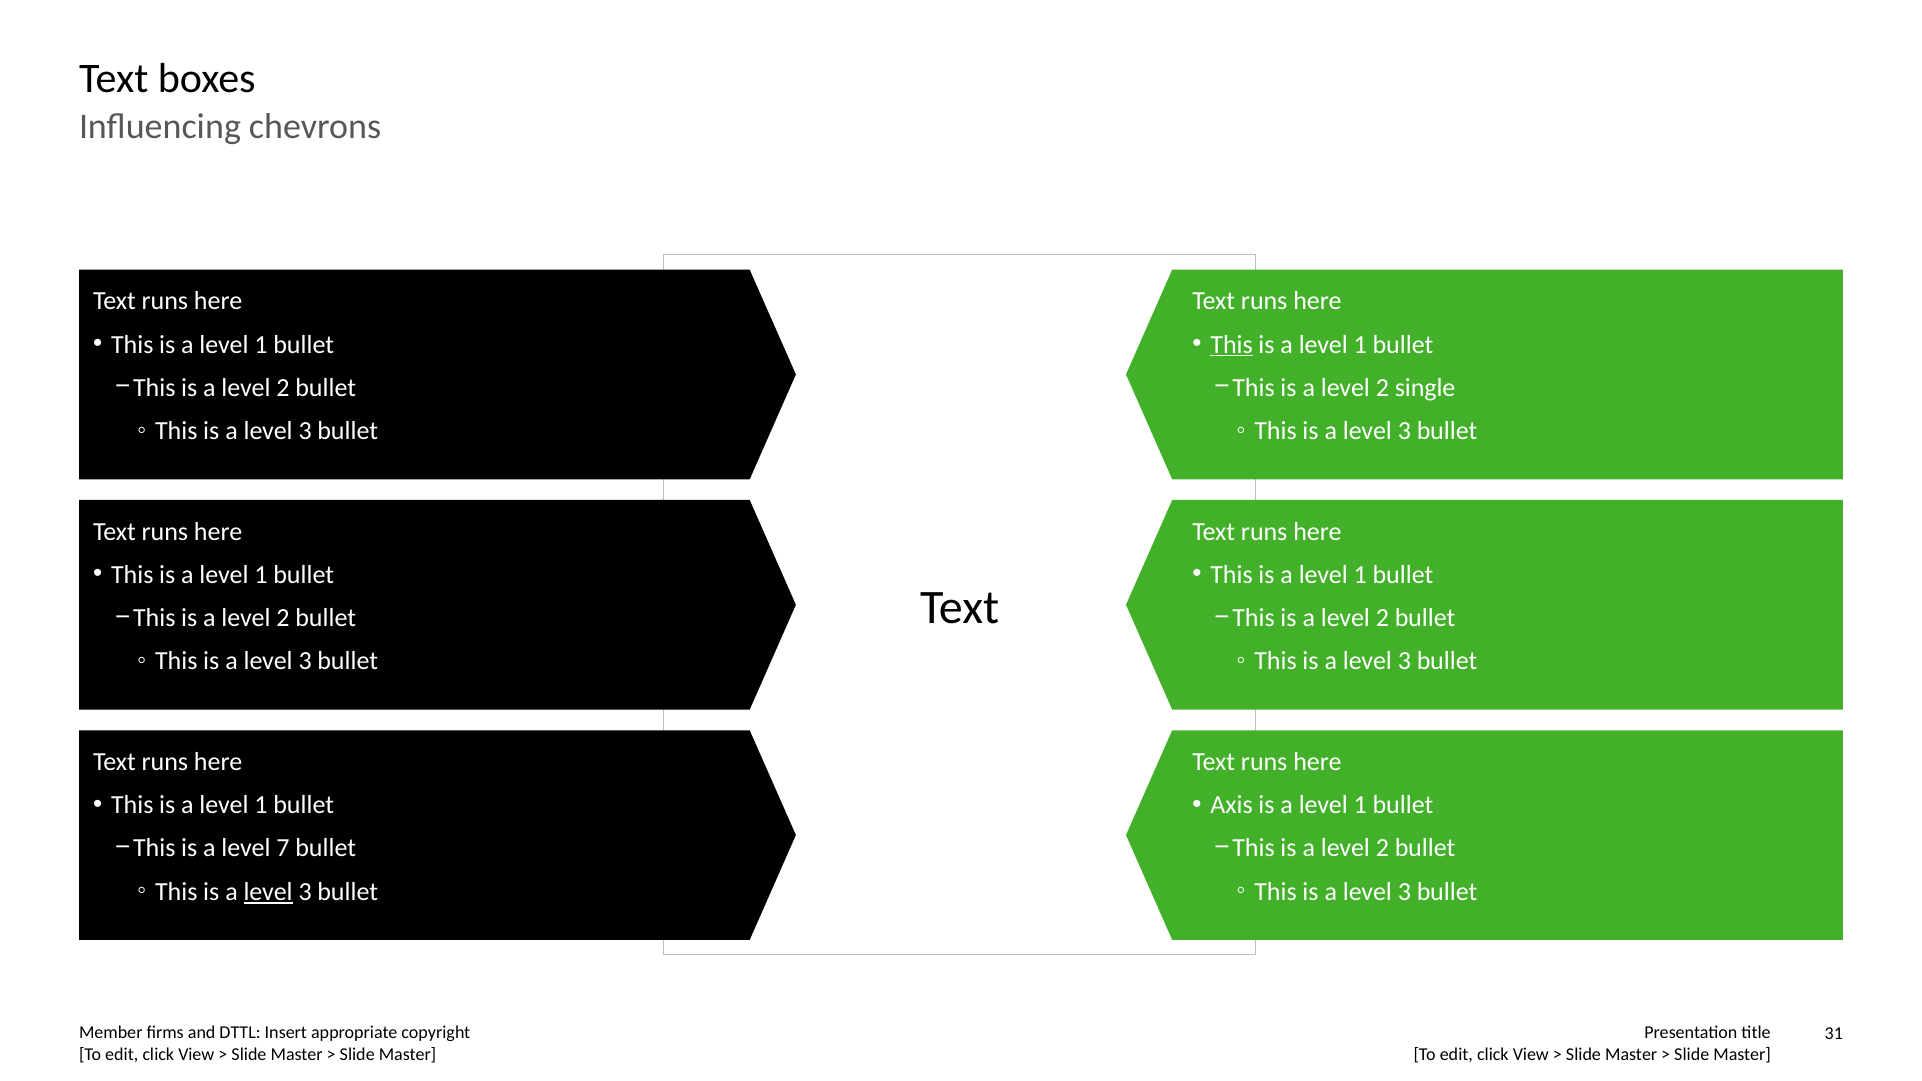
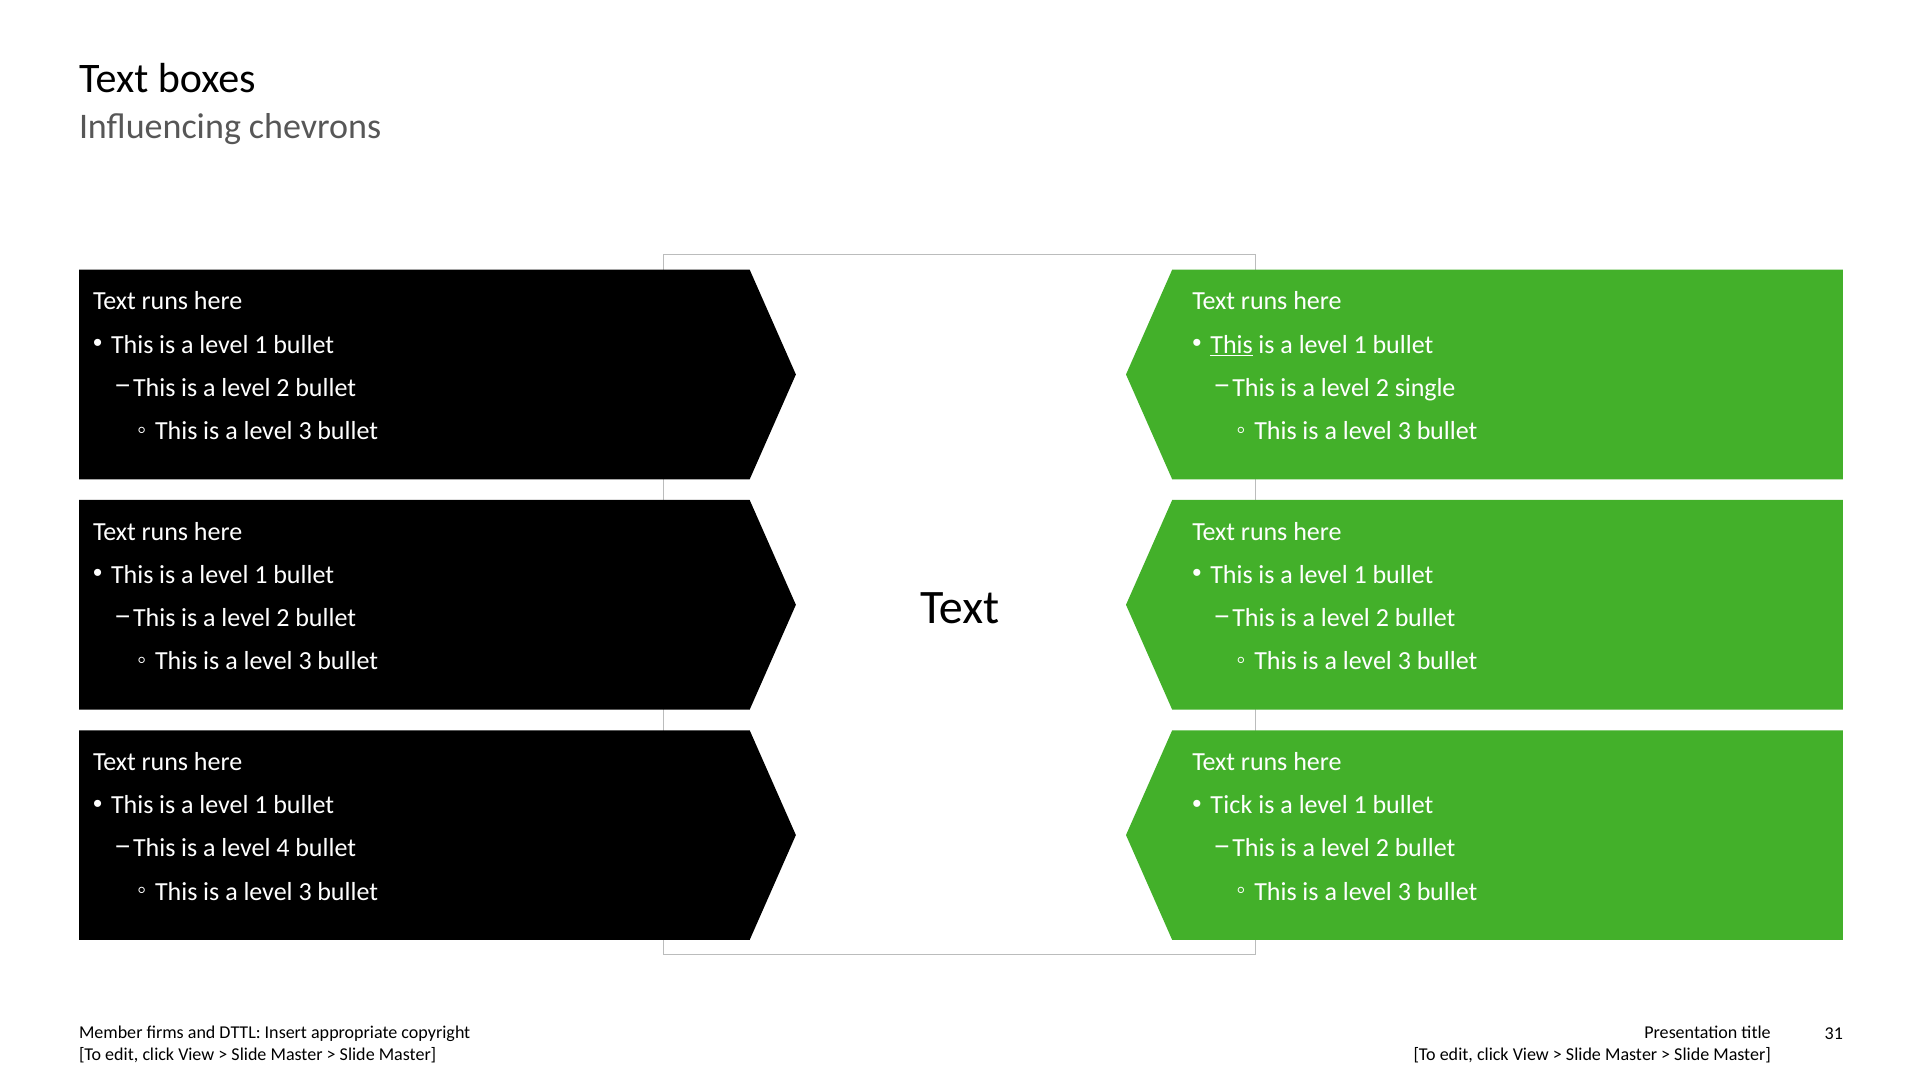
Axis: Axis -> Tick
7: 7 -> 4
level at (268, 892) underline: present -> none
